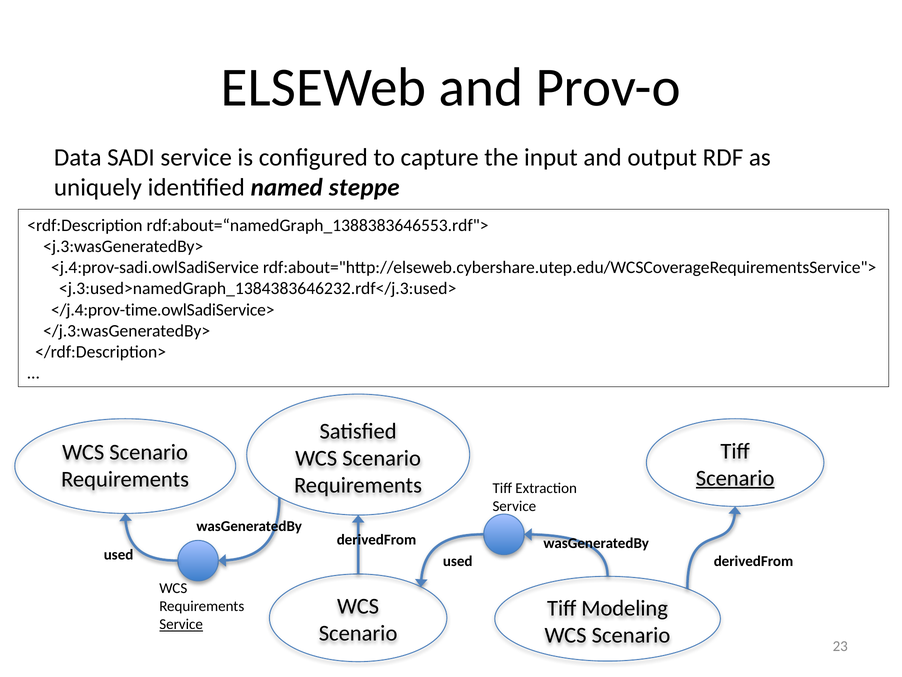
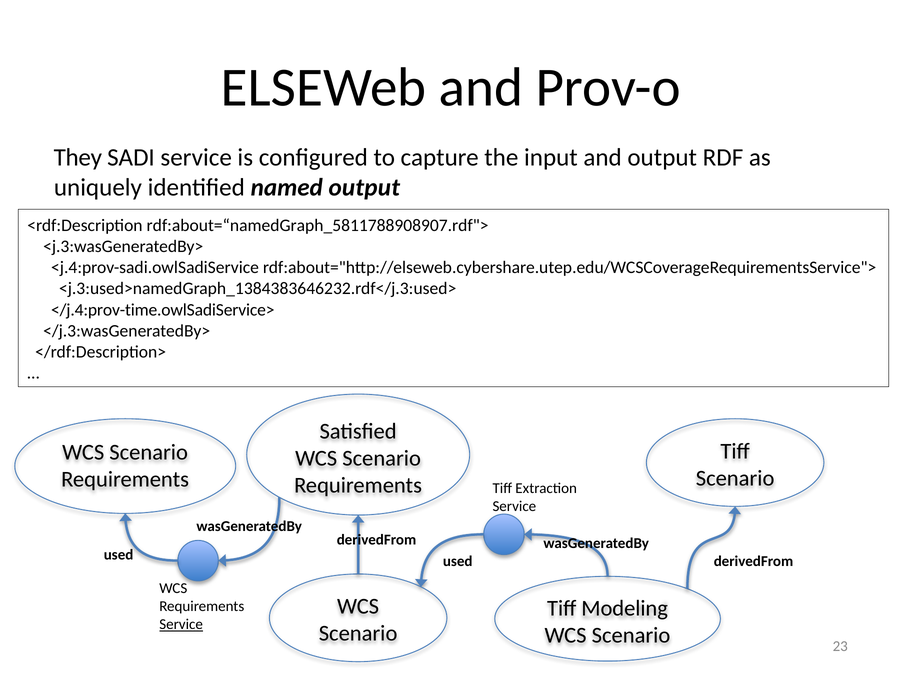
Data: Data -> They
named steppe: steppe -> output
rdf:about=“namedGraph_1388383646553.rdf">: rdf:about=“namedGraph_1388383646553.rdf"> -> rdf:about=“namedGraph_5811788908907.rdf">
Scenario at (735, 478) underline: present -> none
